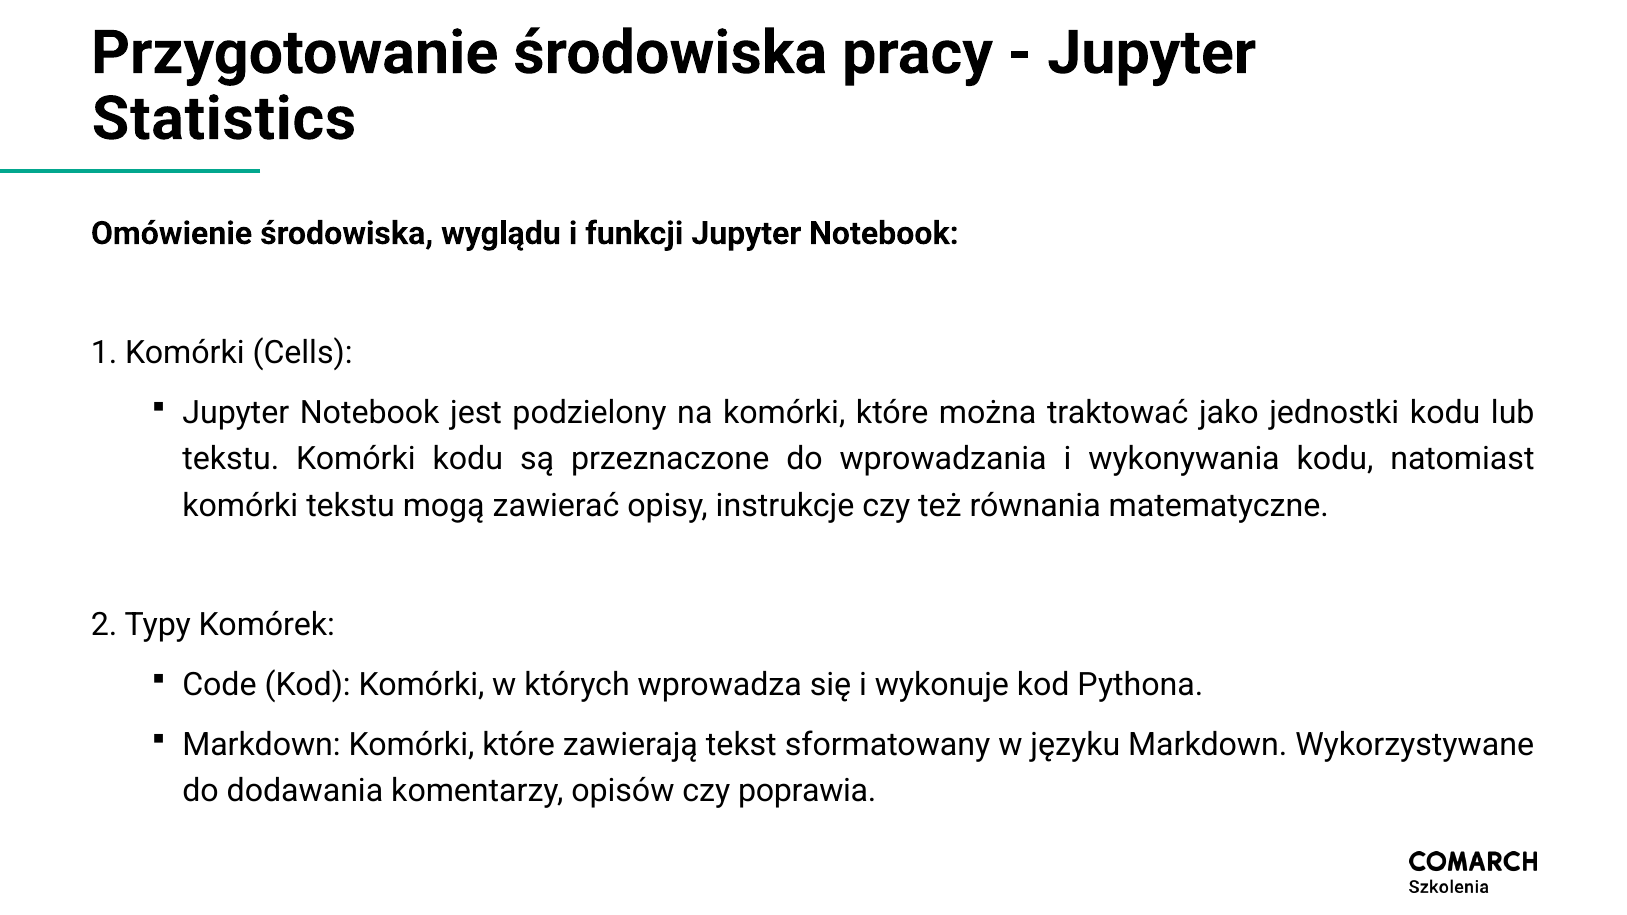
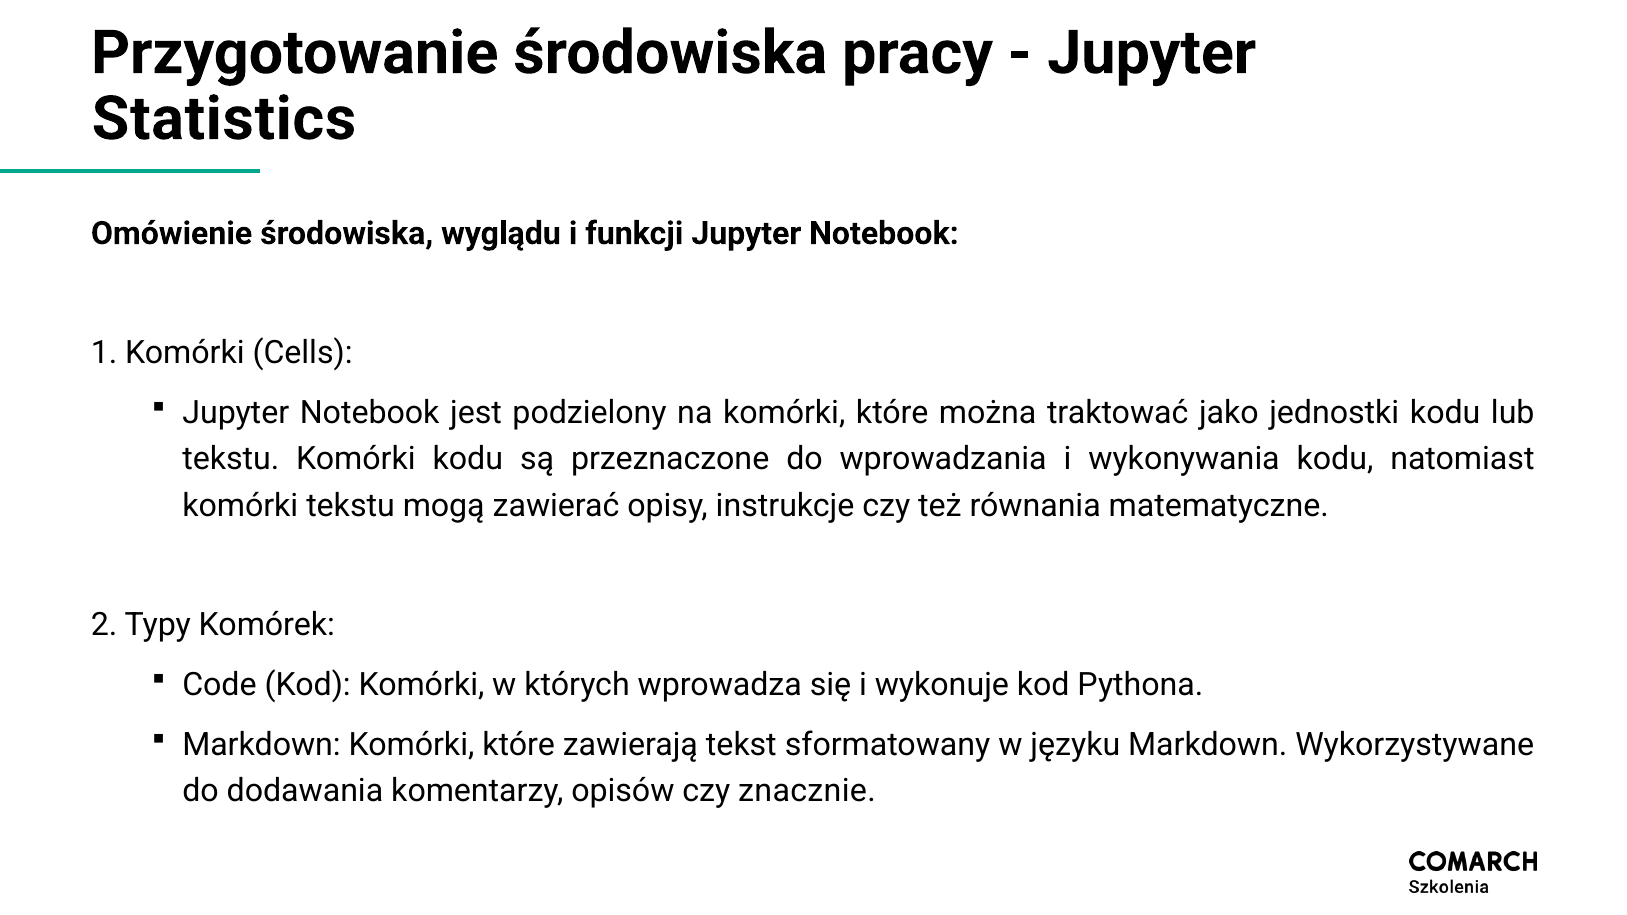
poprawia: poprawia -> znacznie
